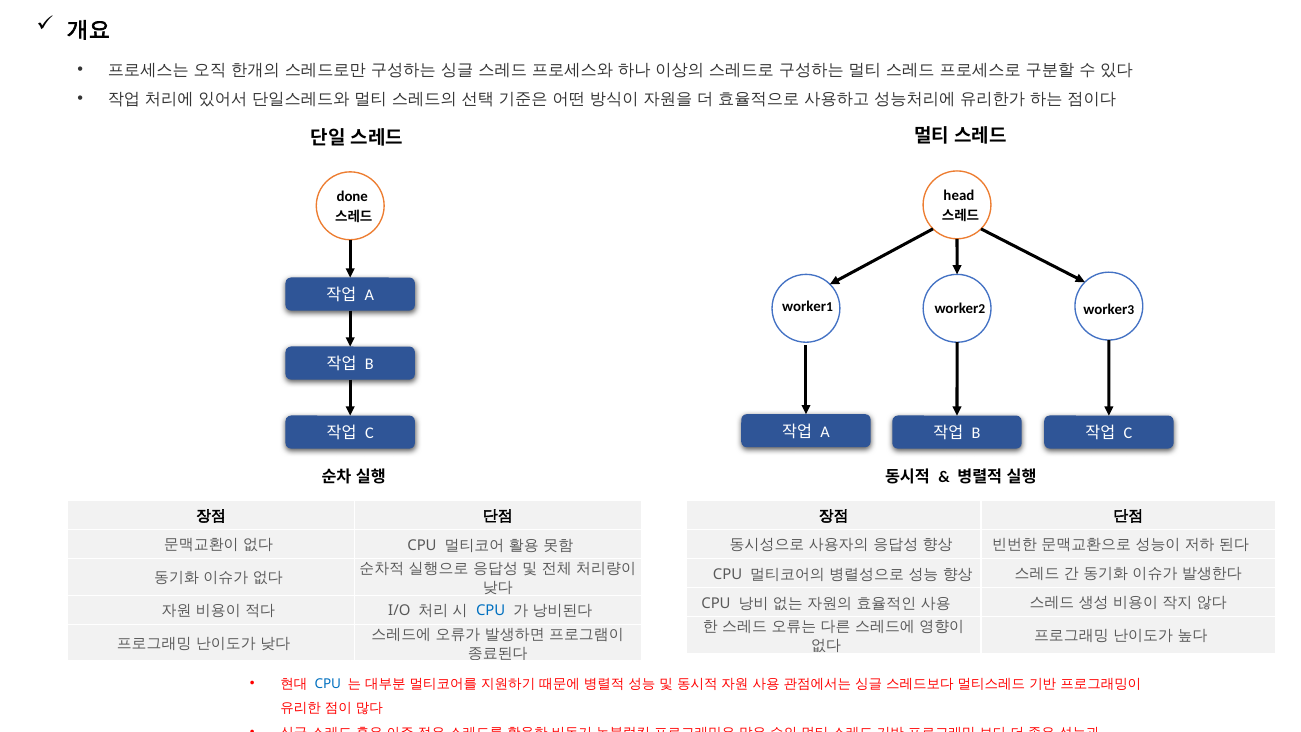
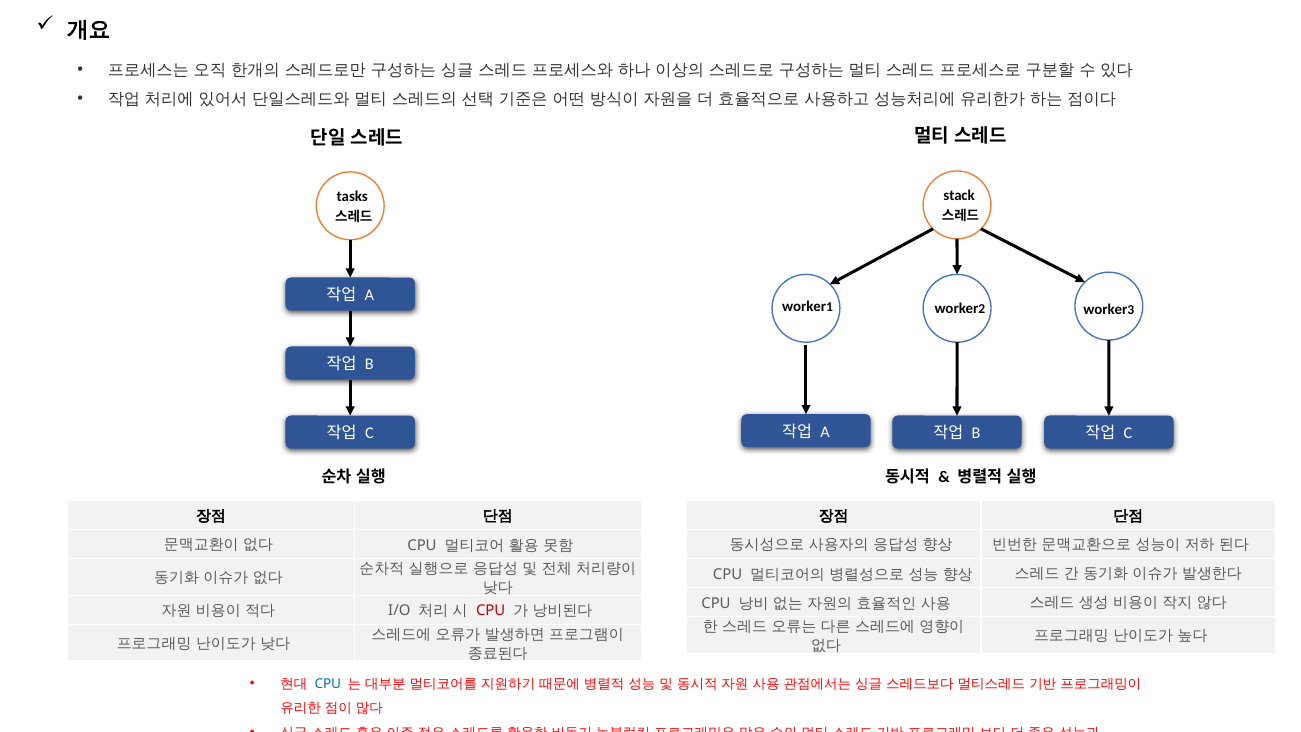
head: head -> stack
done: done -> tasks
CPU at (491, 611) colour: blue -> red
